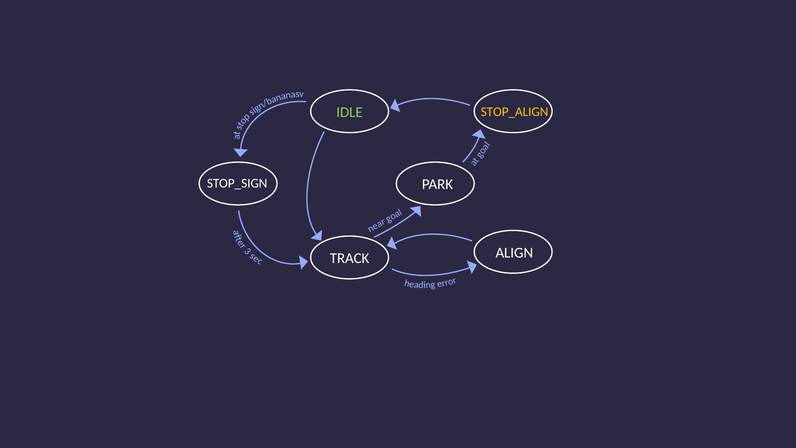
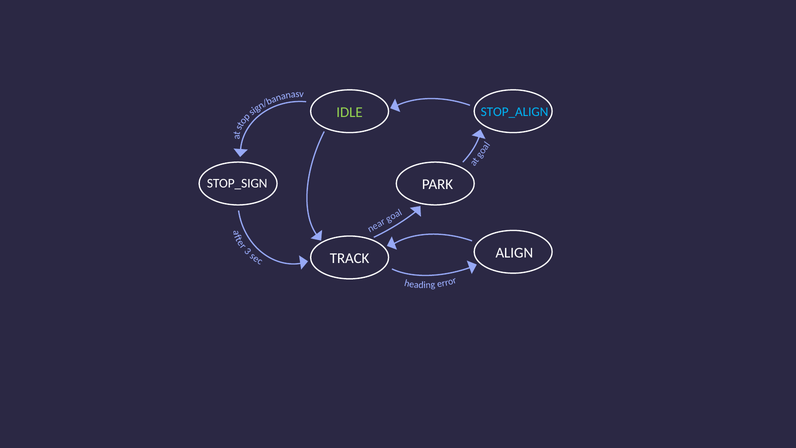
STOP_ALIGN colour: yellow -> light blue
